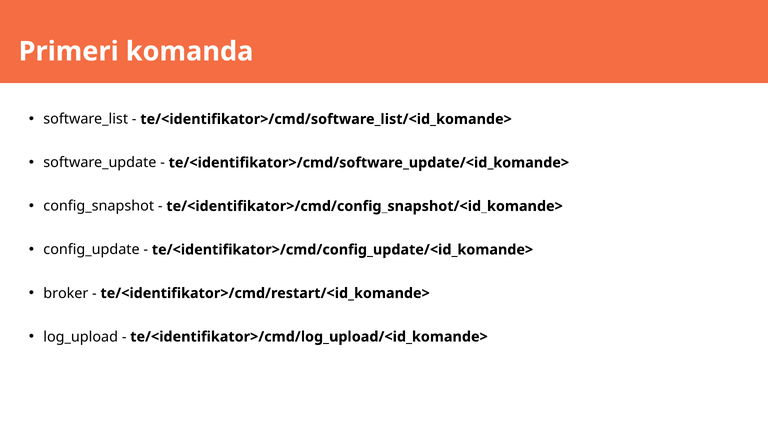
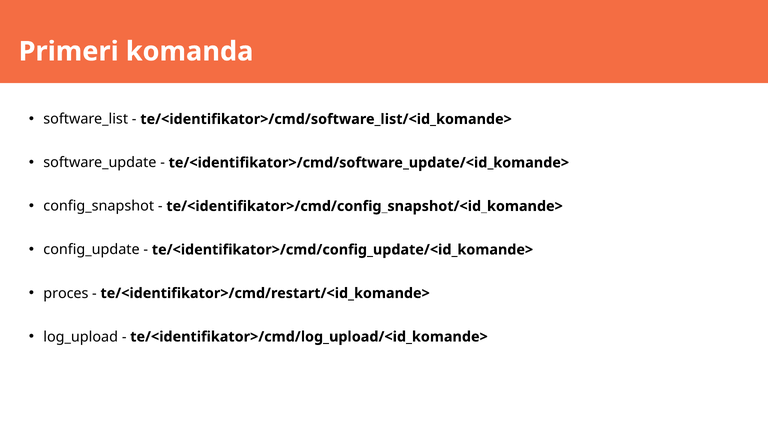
broker: broker -> proces
